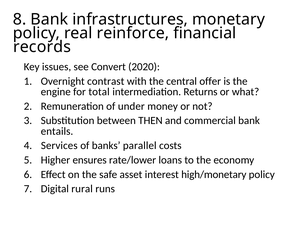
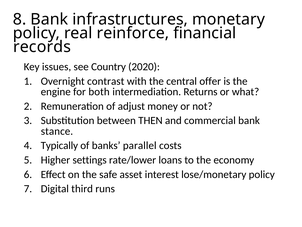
Convert: Convert -> Country
total: total -> both
under: under -> adjust
entails: entails -> stance
Services: Services -> Typically
ensures: ensures -> settings
high/monetary: high/monetary -> lose/monetary
rural: rural -> third
